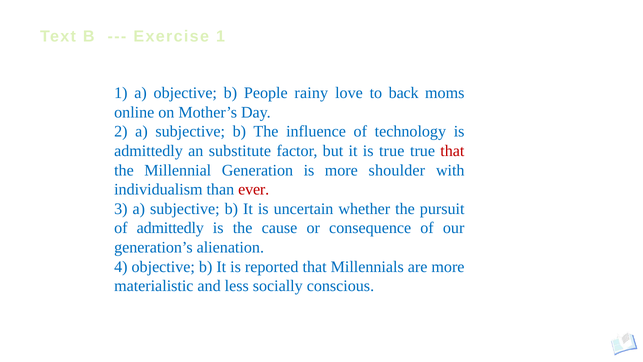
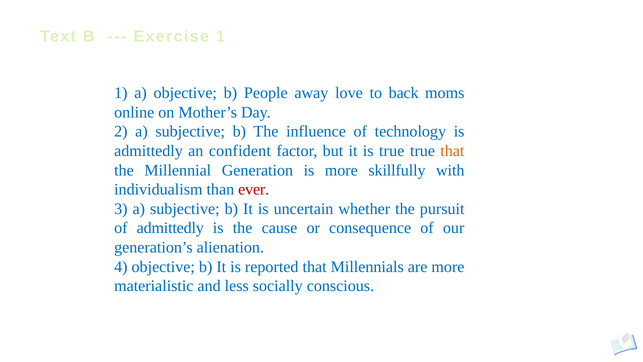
rainy: rainy -> away
substitute: substitute -> confident
that at (452, 151) colour: red -> orange
shoulder: shoulder -> skillfully
